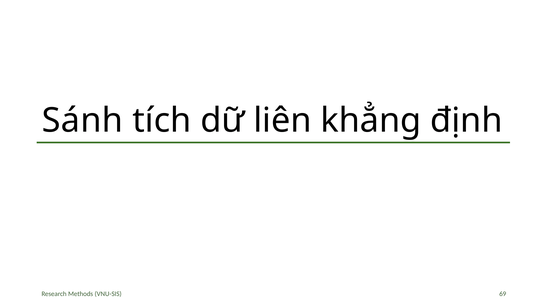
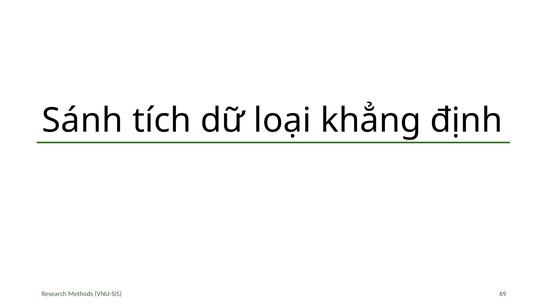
liên: liên -> loại
